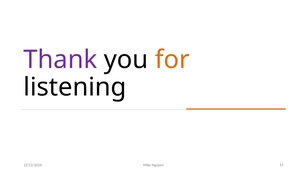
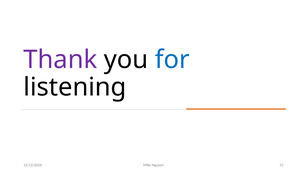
for colour: orange -> blue
